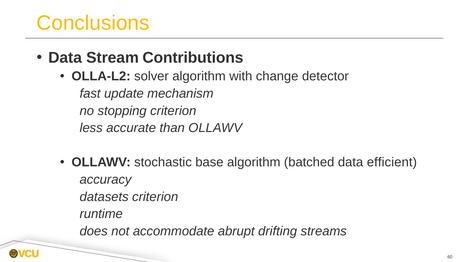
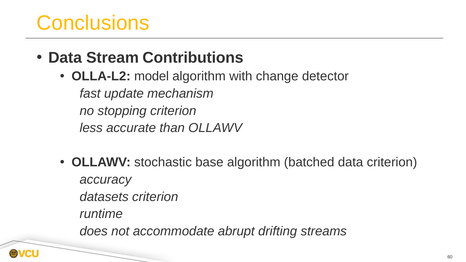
solver: solver -> model
data efficient: efficient -> criterion
